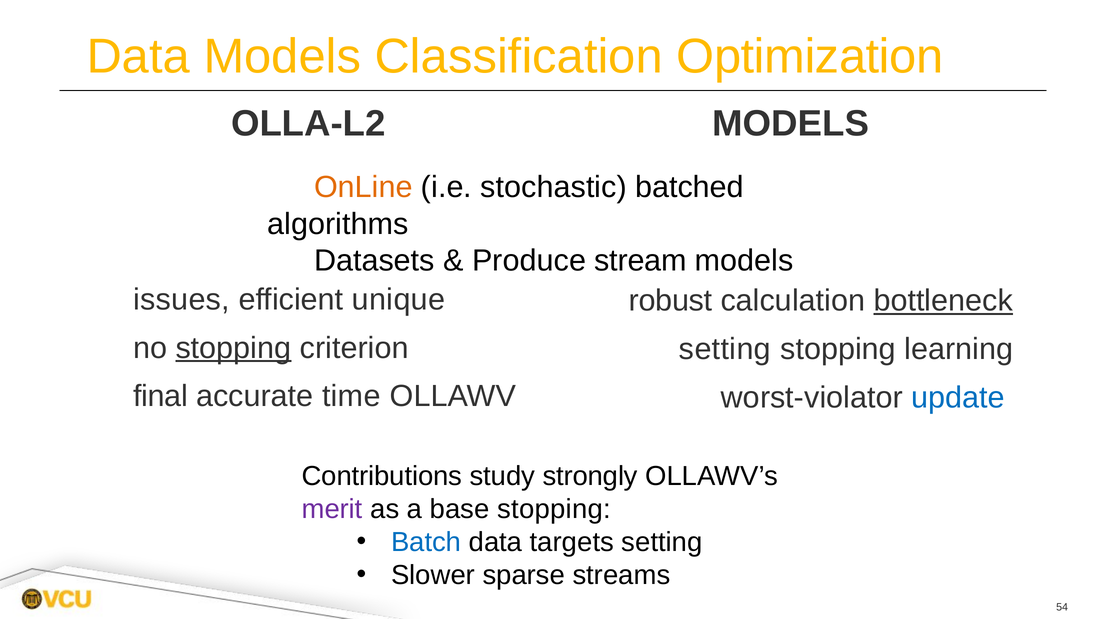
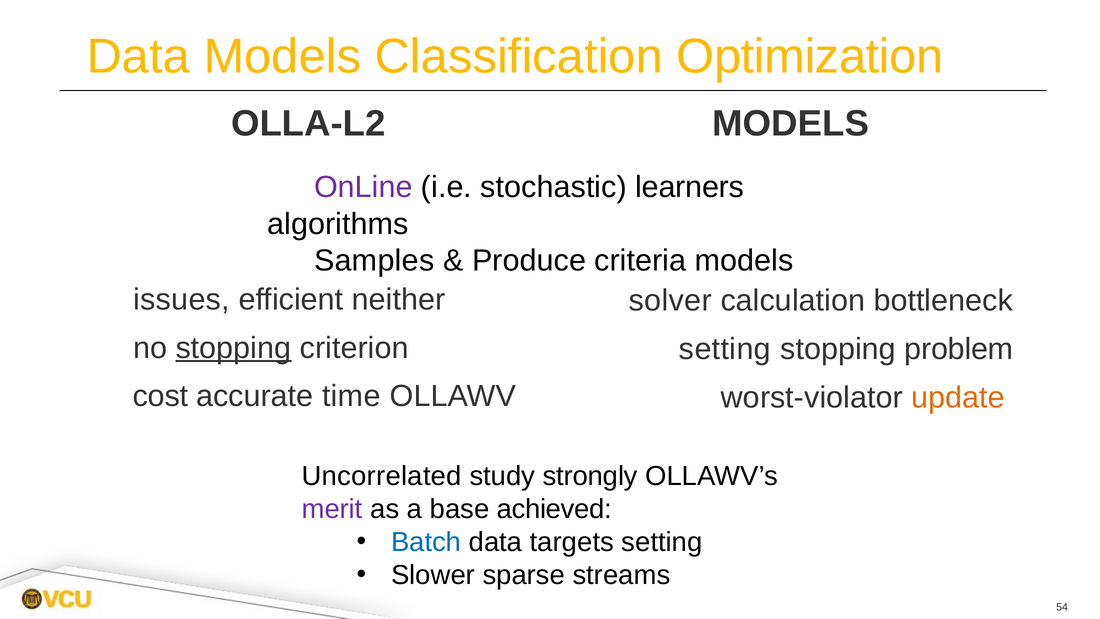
OnLine colour: orange -> purple
batched: batched -> learners
Datasets: Datasets -> Samples
stream: stream -> criteria
unique: unique -> neither
robust: robust -> solver
bottleneck underline: present -> none
learning: learning -> problem
final: final -> cost
update colour: blue -> orange
Contributions: Contributions -> Uncorrelated
base stopping: stopping -> achieved
